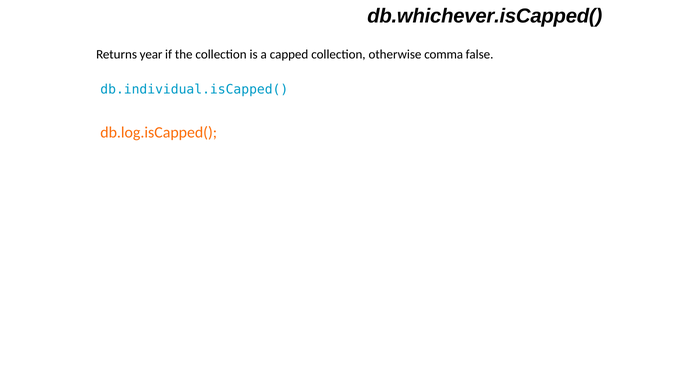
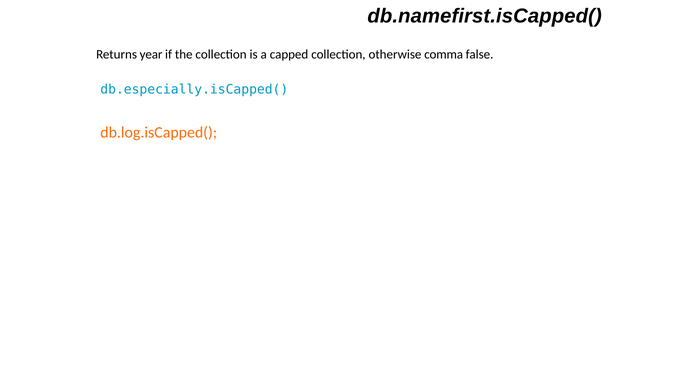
db.whichever.isCapped(: db.whichever.isCapped( -> db.namefirst.isCapped(
db.individual.isCapped(: db.individual.isCapped( -> db.especially.isCapped(
